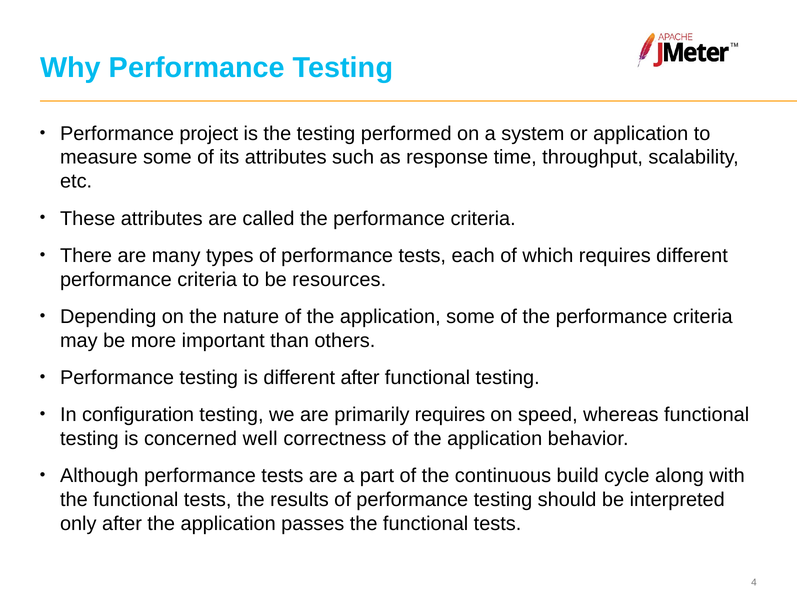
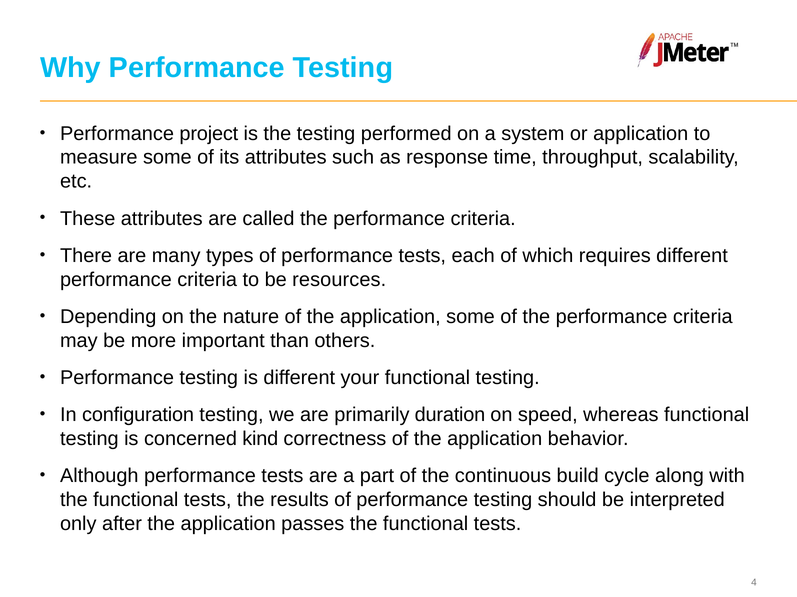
different after: after -> your
primarily requires: requires -> duration
well: well -> kind
